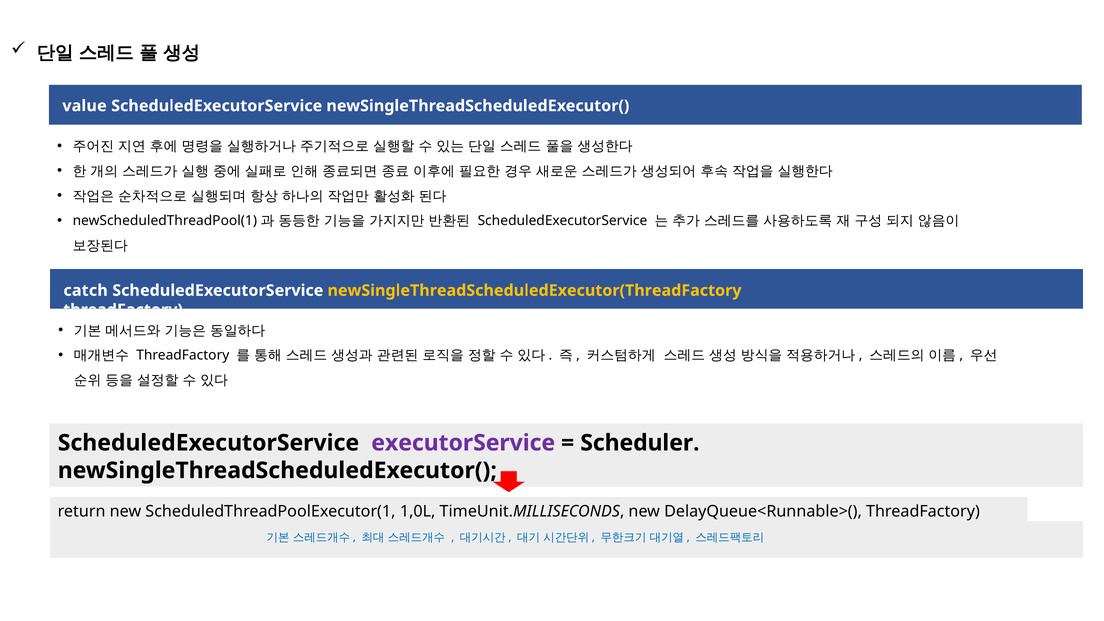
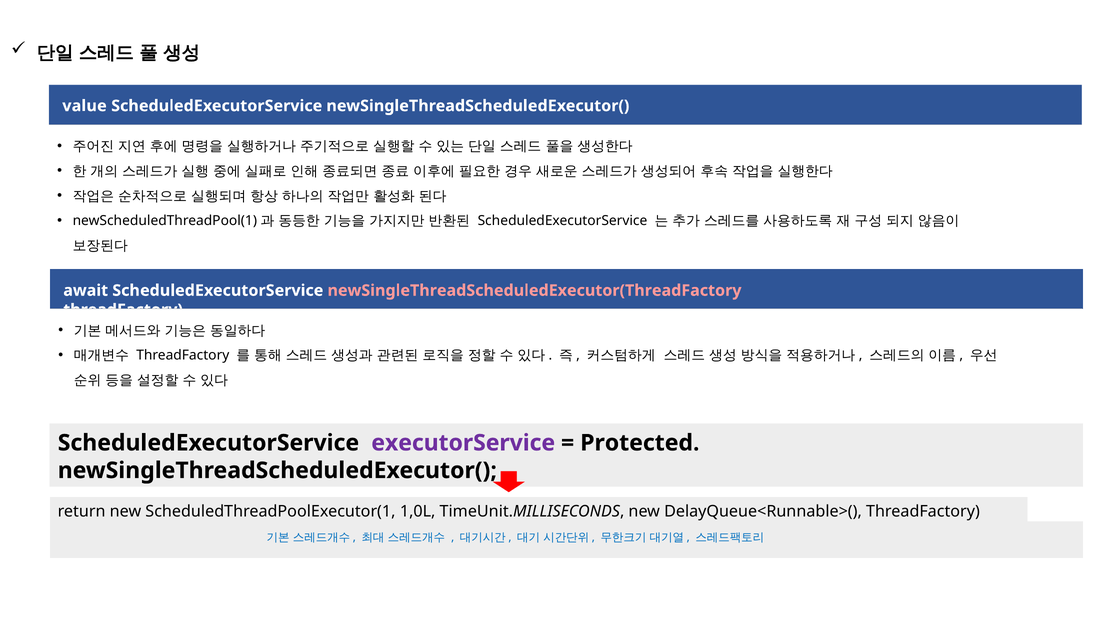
catch: catch -> await
newSingleThreadScheduledExecutor(ThreadFactory colour: yellow -> pink
Scheduler: Scheduler -> Protected
